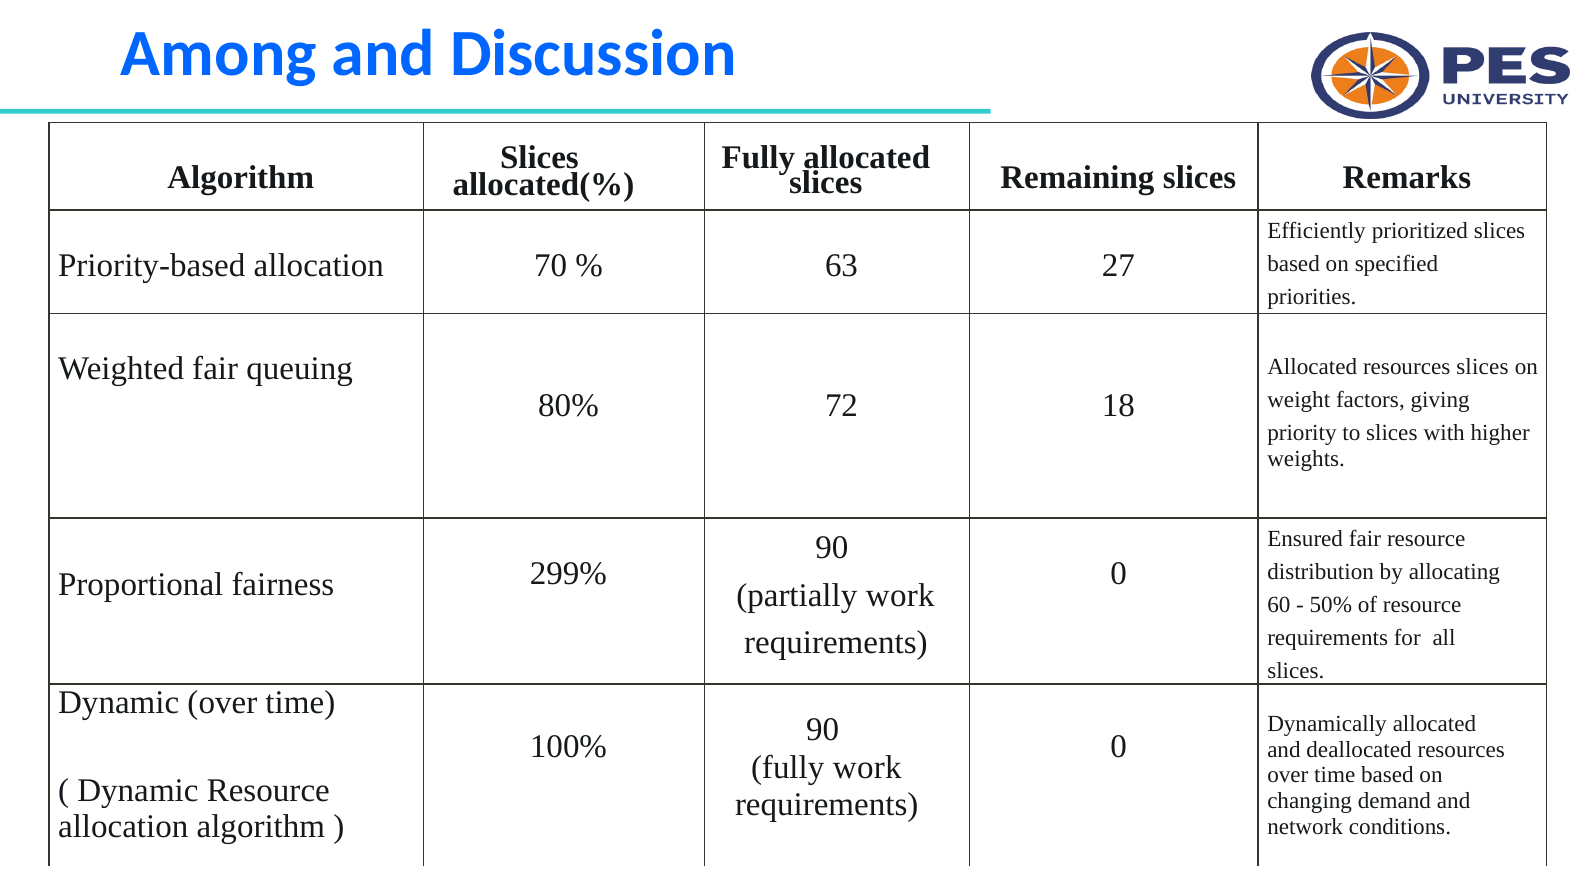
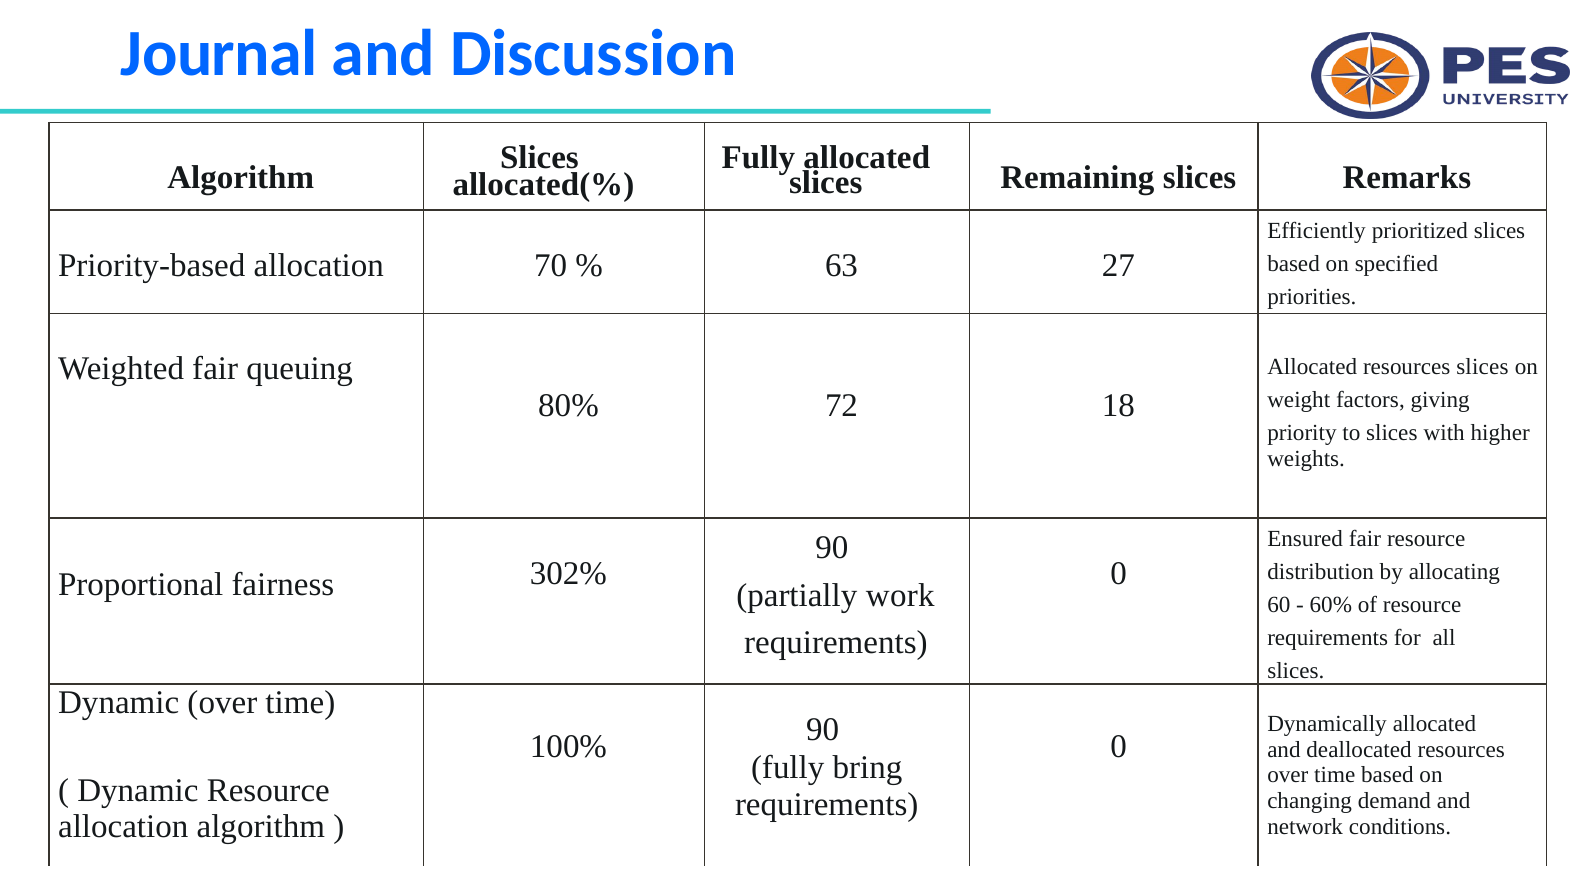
Among: Among -> Journal
299%: 299% -> 302%
50%: 50% -> 60%
fully work: work -> bring
